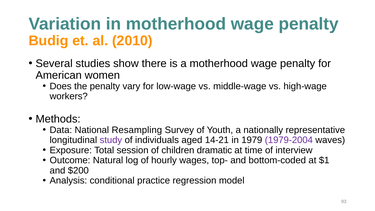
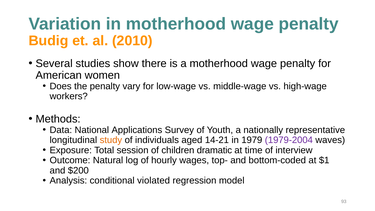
Resampling: Resampling -> Applications
study colour: purple -> orange
practice: practice -> violated
